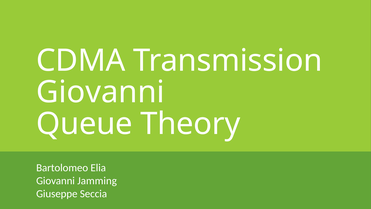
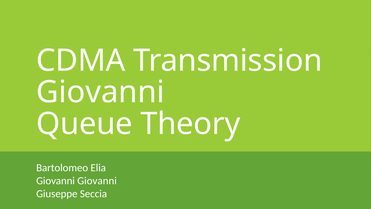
Giovanni Jamming: Jamming -> Giovanni
